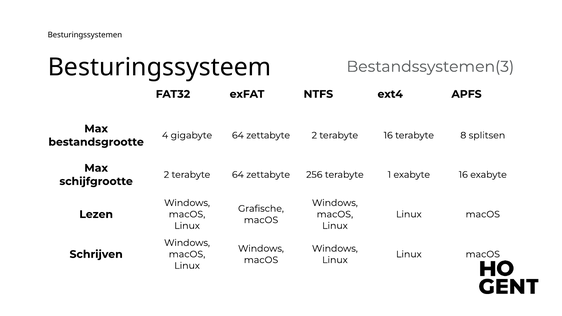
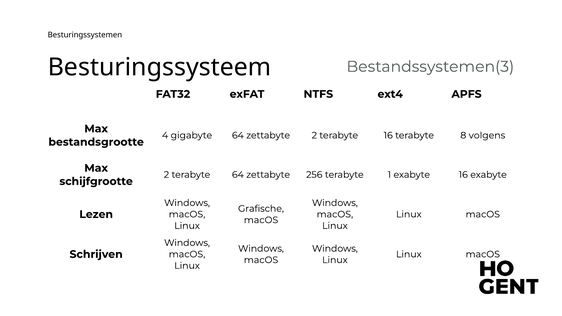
splitsen: splitsen -> volgens
